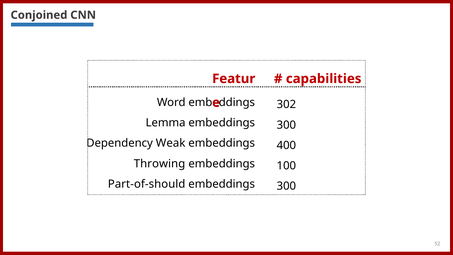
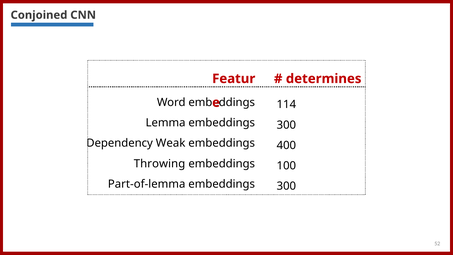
capabilities: capabilities -> determines
302: 302 -> 114
Part-of-should: Part-of-should -> Part-of-lemma
